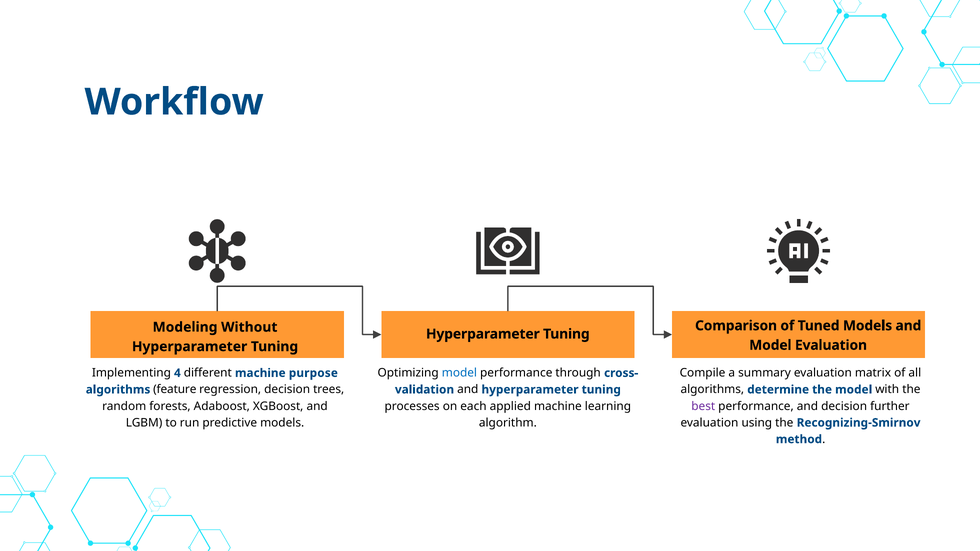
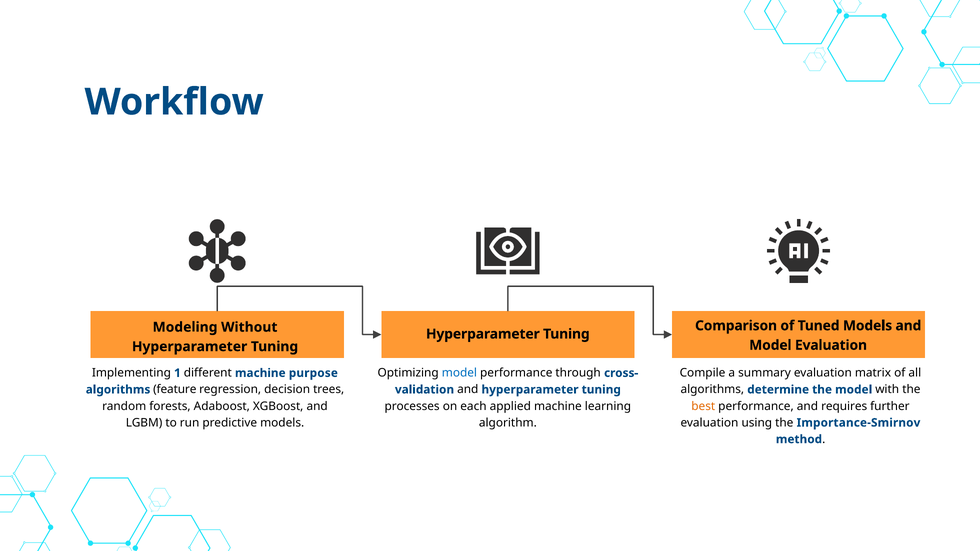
4: 4 -> 1
best colour: purple -> orange
and decision: decision -> requires
Recognizing-Smirnov: Recognizing-Smirnov -> Importance-Smirnov
